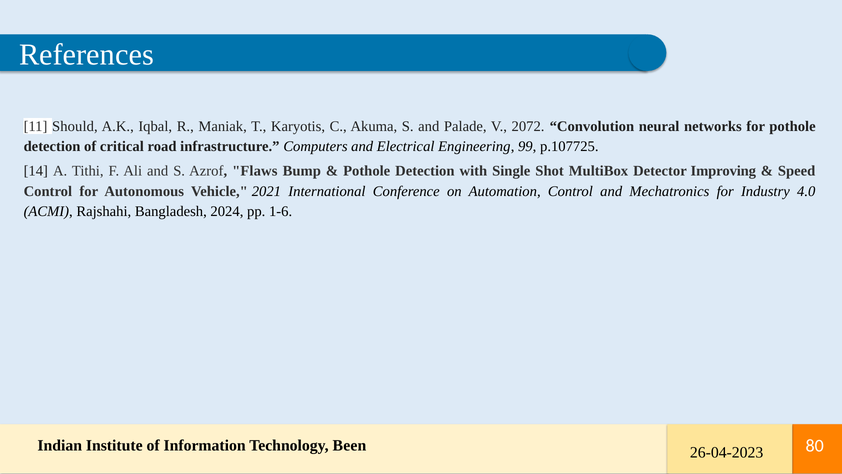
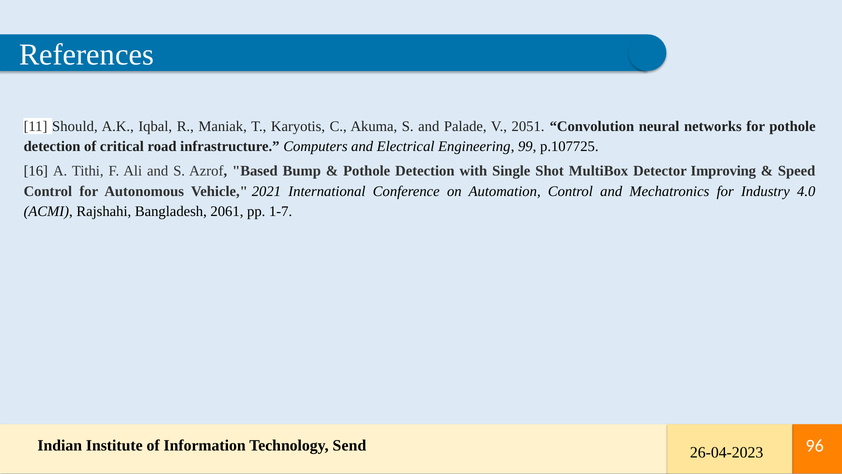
2072: 2072 -> 2051
14: 14 -> 16
Flaws: Flaws -> Based
2024: 2024 -> 2061
1-6: 1-6 -> 1-7
Been: Been -> Send
80: 80 -> 96
